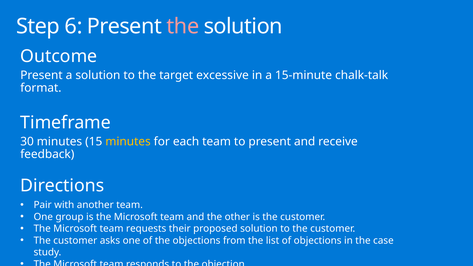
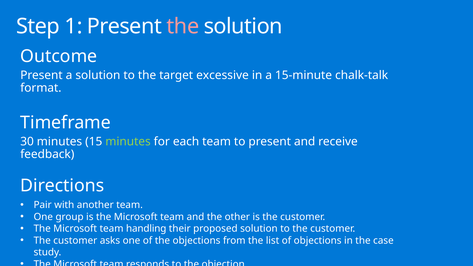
6: 6 -> 1
minutes at (128, 142) colour: yellow -> light green
requests: requests -> handling
